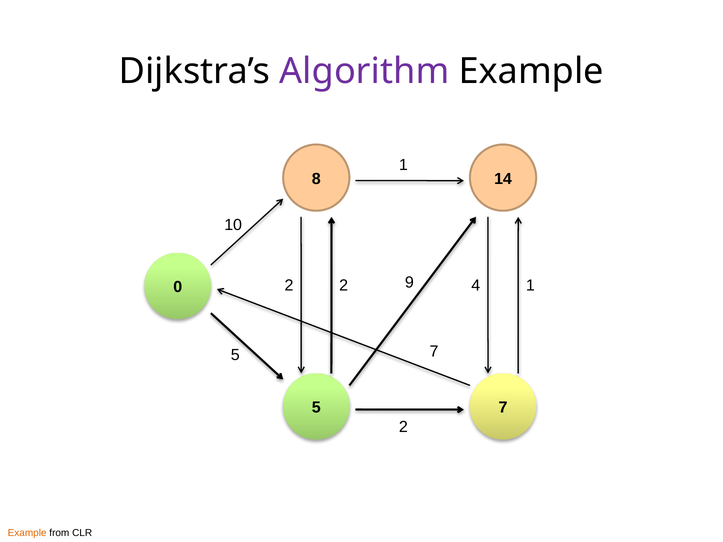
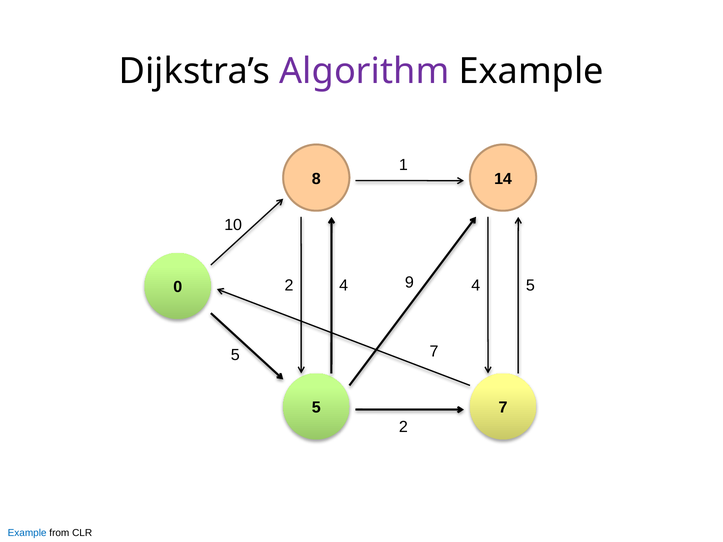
2 at (344, 285): 2 -> 4
4 1: 1 -> 5
Example at (27, 533) colour: orange -> blue
